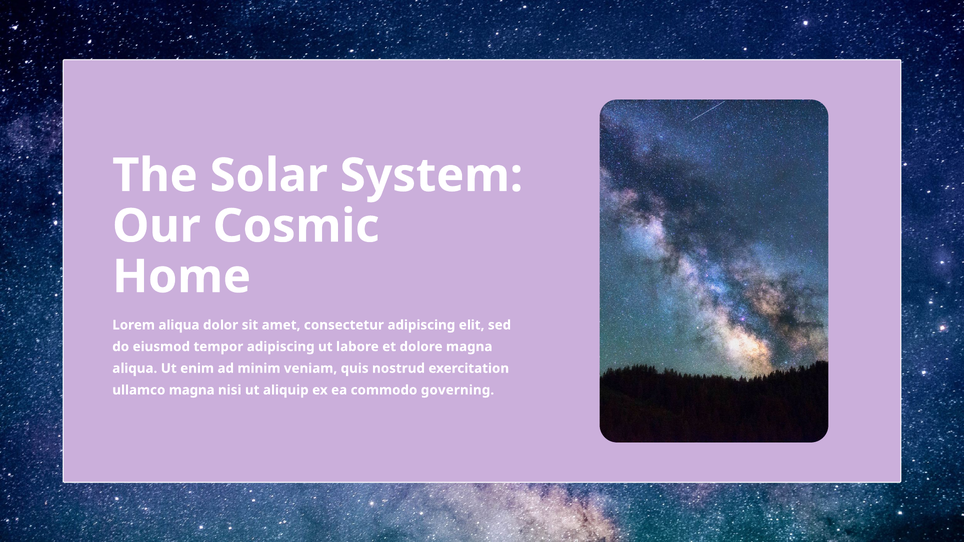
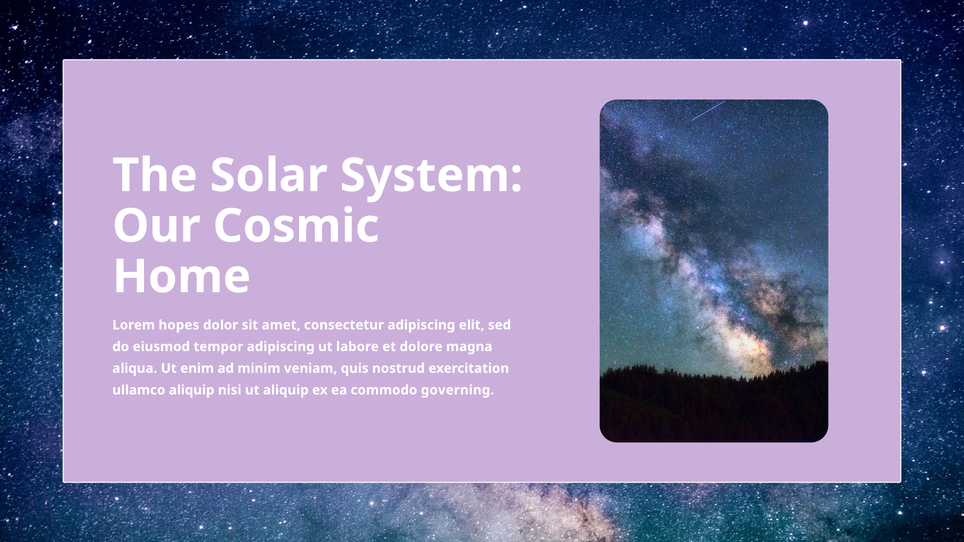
Lorem aliqua: aliqua -> hopes
ullamco magna: magna -> aliquip
